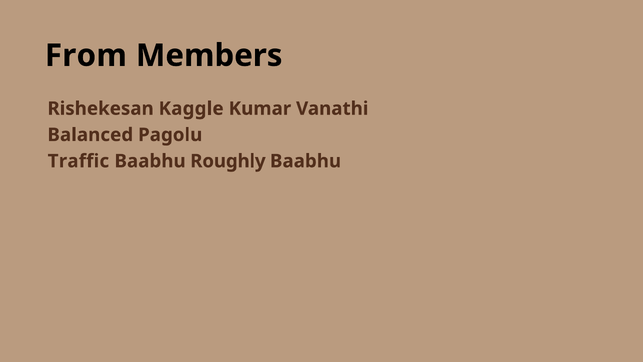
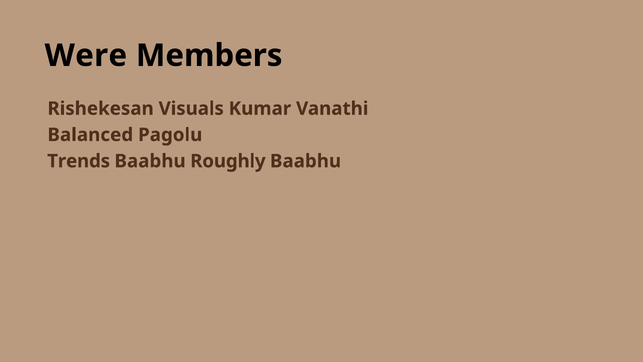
From: From -> Were
Kaggle: Kaggle -> Visuals
Traffic: Traffic -> Trends
